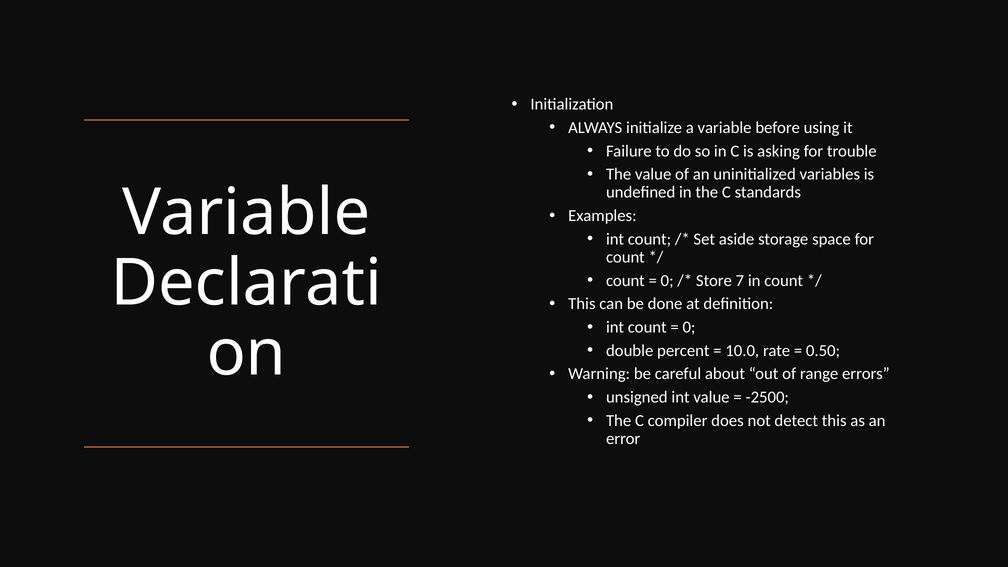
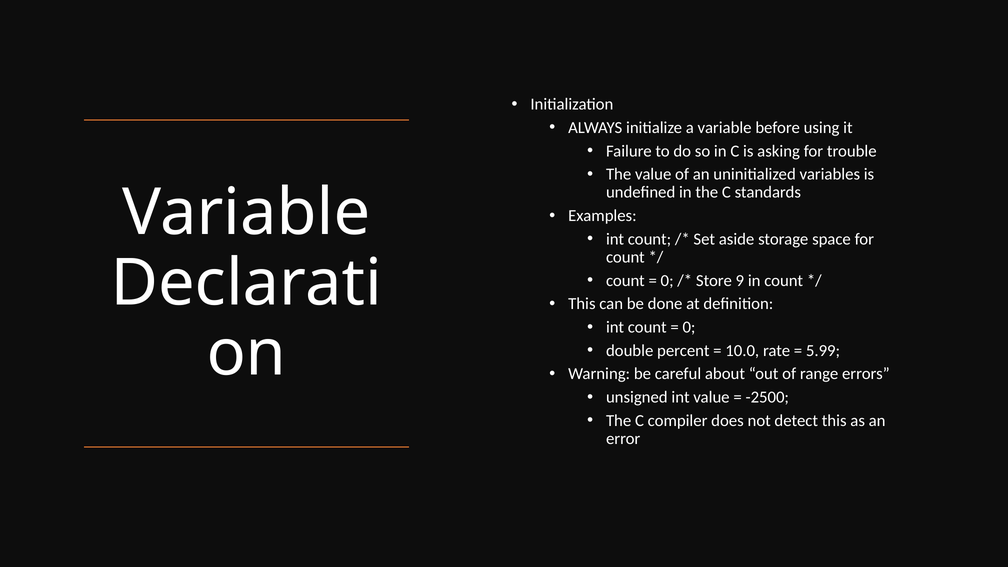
7: 7 -> 9
0.50: 0.50 -> 5.99
